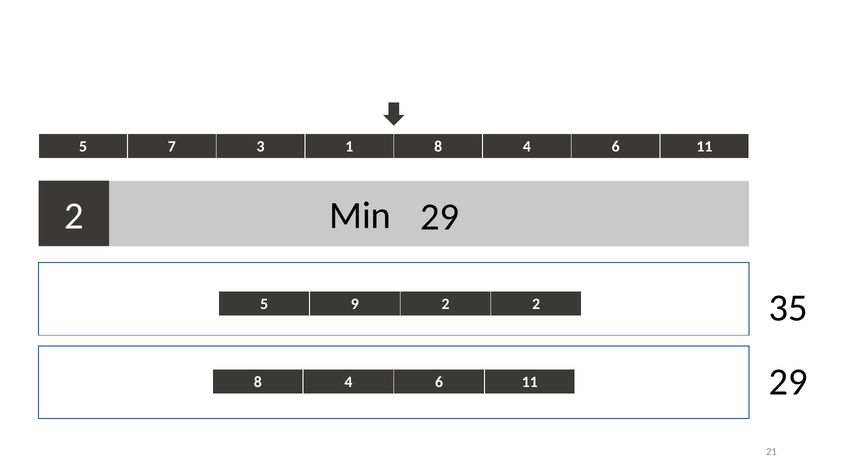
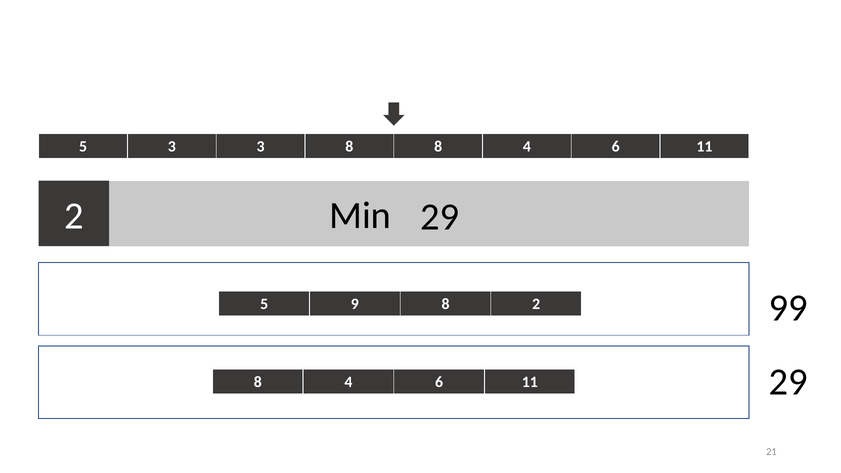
5 7: 7 -> 3
3 1: 1 -> 8
9 2: 2 -> 8
35: 35 -> 99
